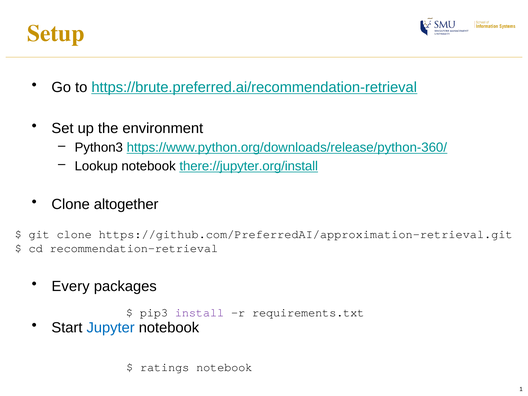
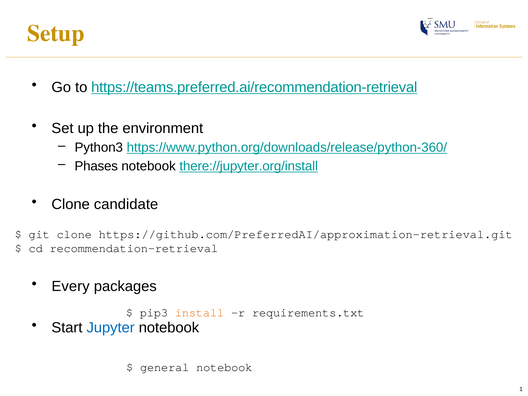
https://brute.preferred.ai/recommendation-retrieval: https://brute.preferred.ai/recommendation-retrieval -> https://teams.preferred.ai/recommendation-retrieval
Lookup: Lookup -> Phases
altogether: altogether -> candidate
install colour: purple -> orange
ratings: ratings -> general
